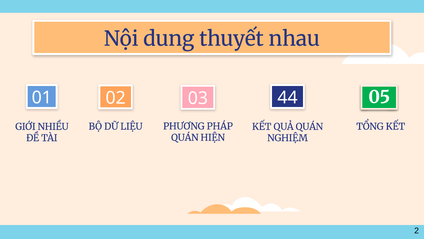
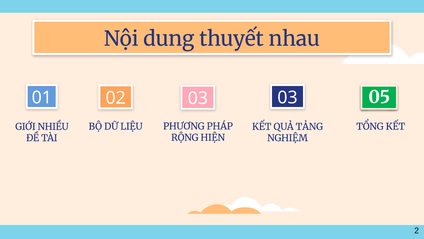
02 44: 44 -> 03
QUẢ QUÁN: QUÁN -> TẢNG
QUÁN at (185, 137): QUÁN -> RỘNG
